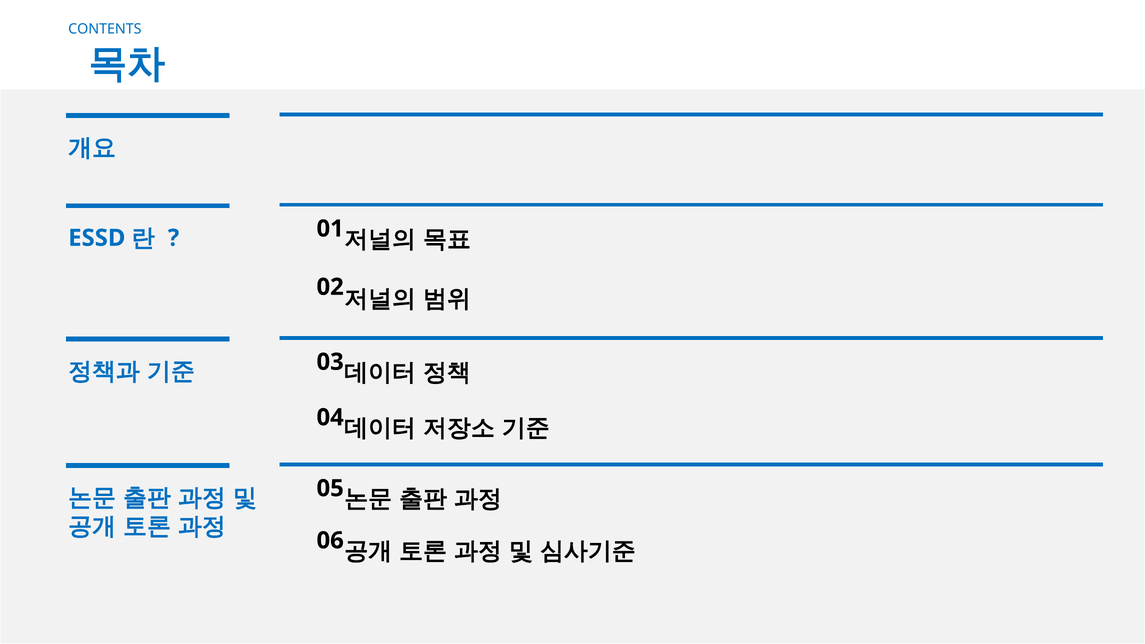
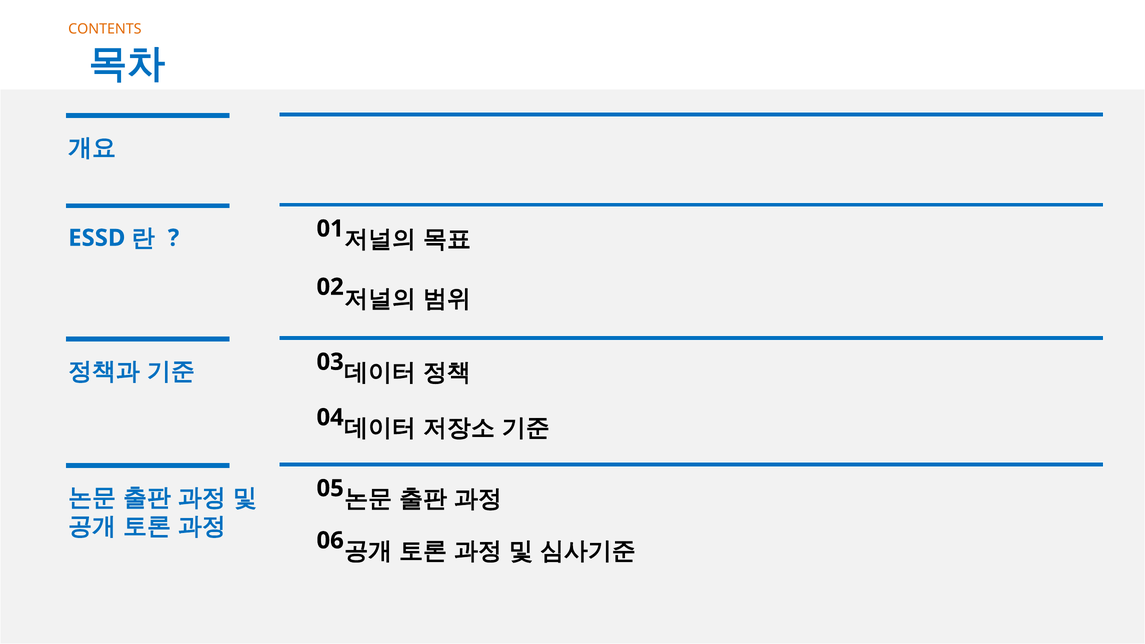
CONTENTS colour: blue -> orange
